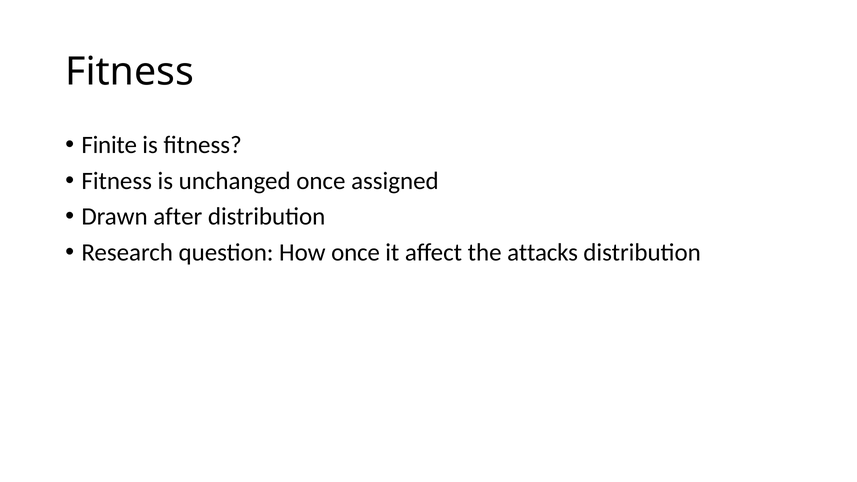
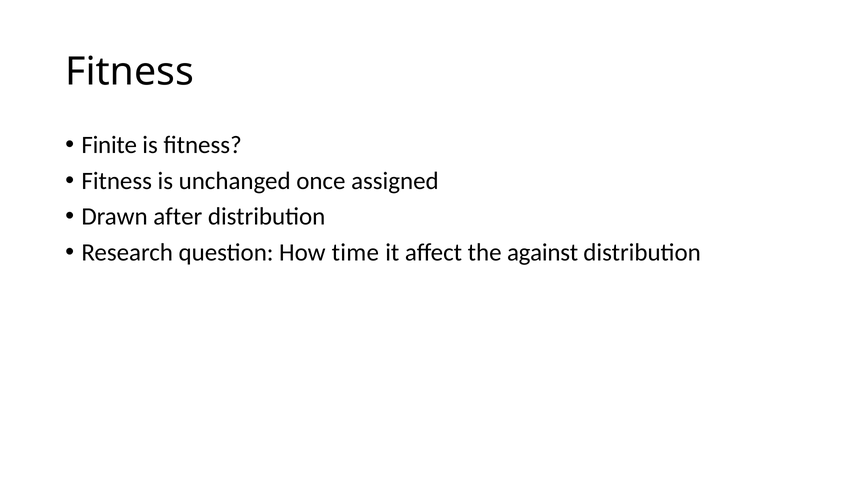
How once: once -> time
attacks: attacks -> against
